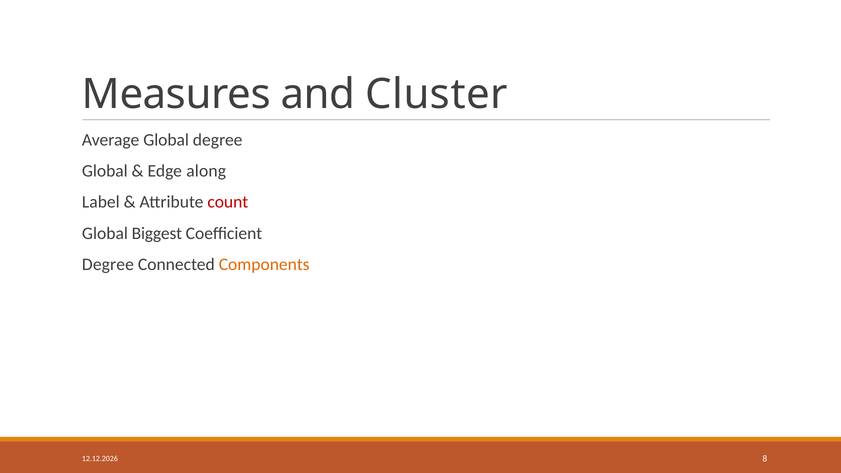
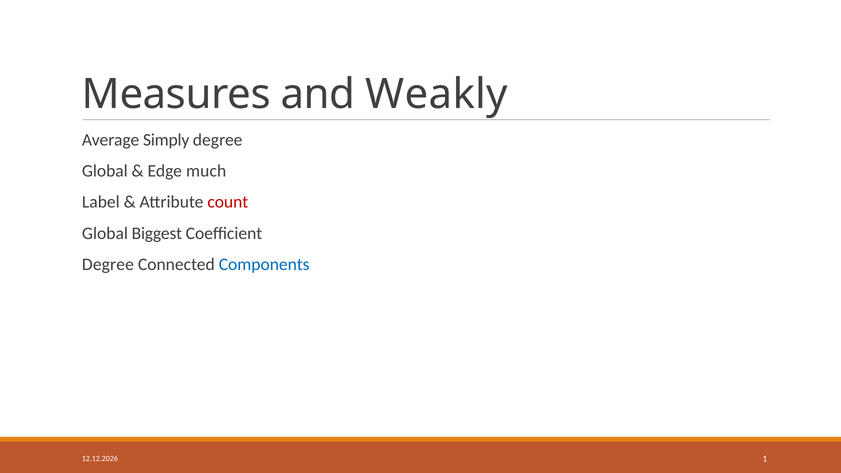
Cluster: Cluster -> Weakly
Average Global: Global -> Simply
along: along -> much
Components colour: orange -> blue
8: 8 -> 1
